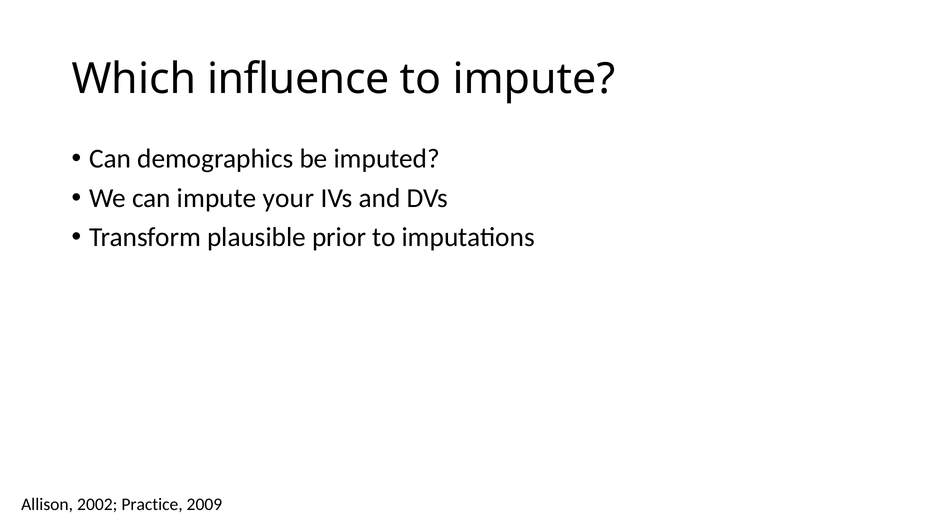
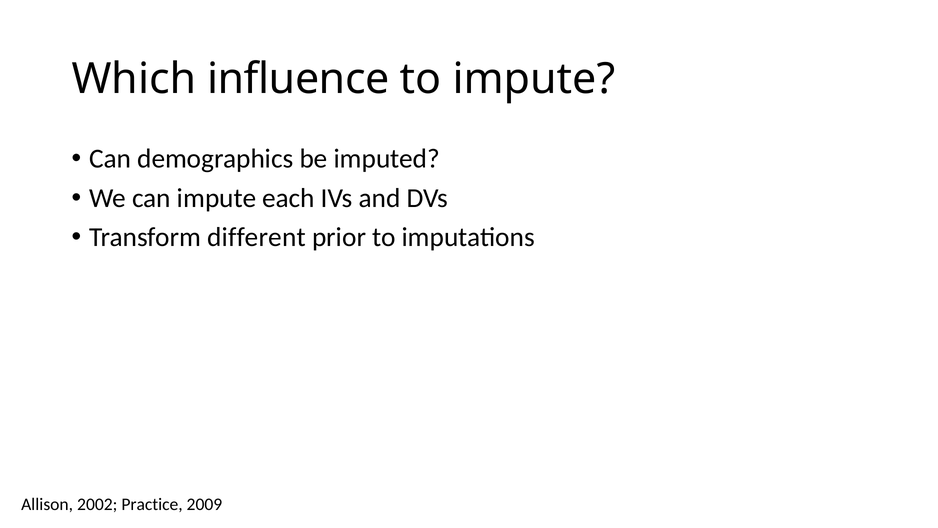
your: your -> each
plausible: plausible -> different
